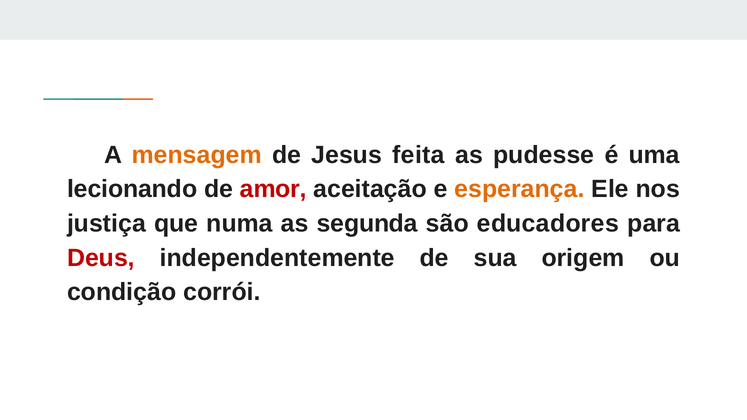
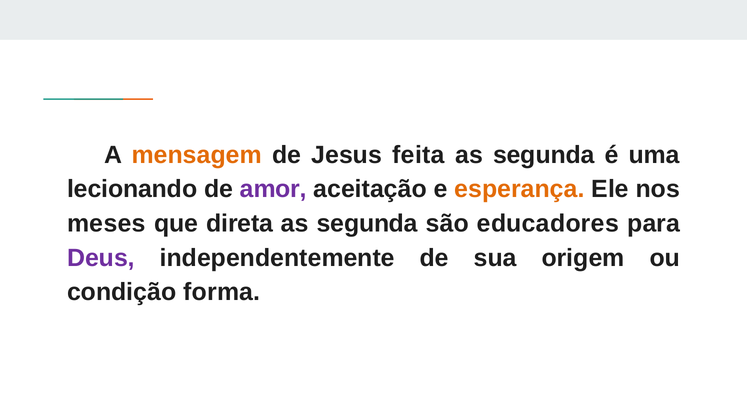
pudesse at (544, 155): pudesse -> segunda
amor colour: red -> purple
justiça: justiça -> meses
numa: numa -> direta
Deus colour: red -> purple
corrói: corrói -> forma
